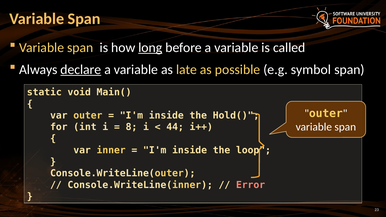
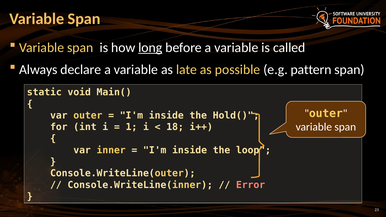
declare underline: present -> none
symbol: symbol -> pattern
8: 8 -> 1
44: 44 -> 18
